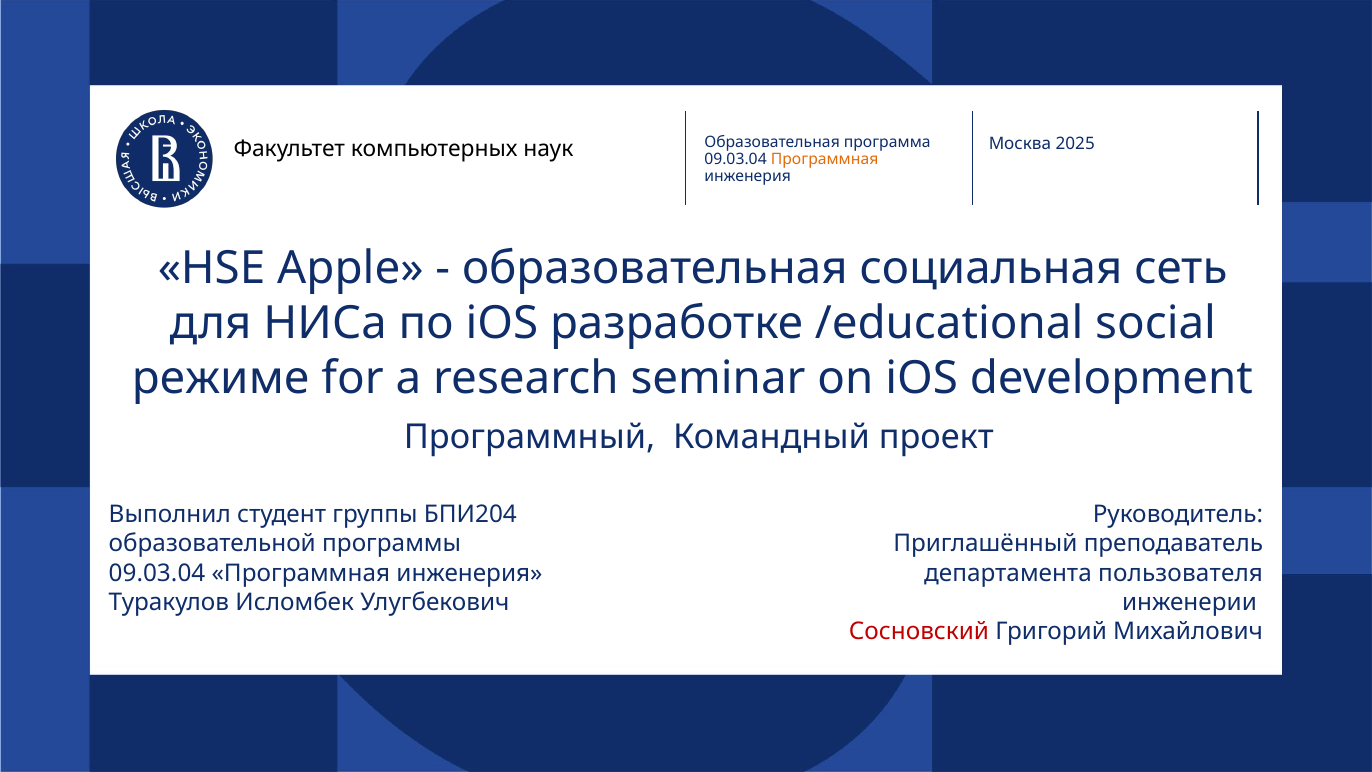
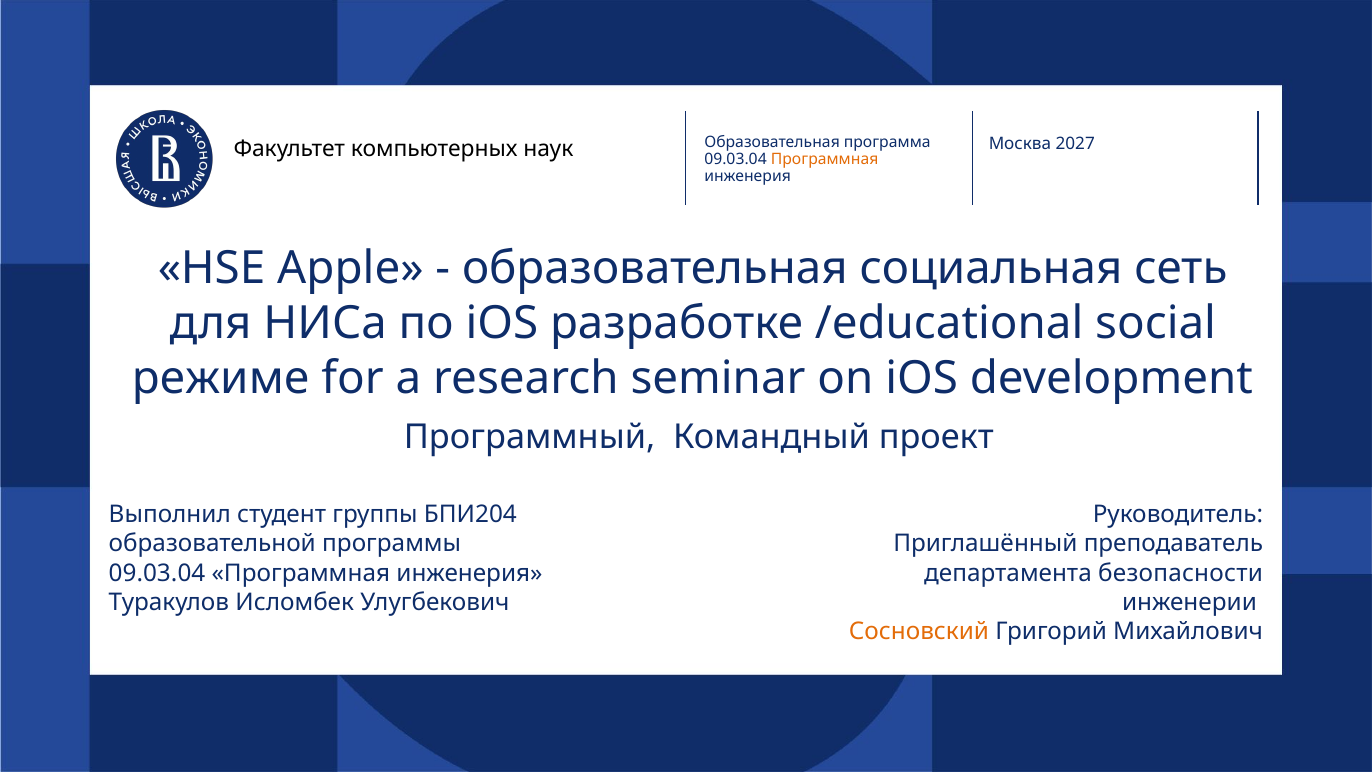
2025: 2025 -> 2027
пользователя: пользователя -> безопасности
Сосновский colour: red -> orange
